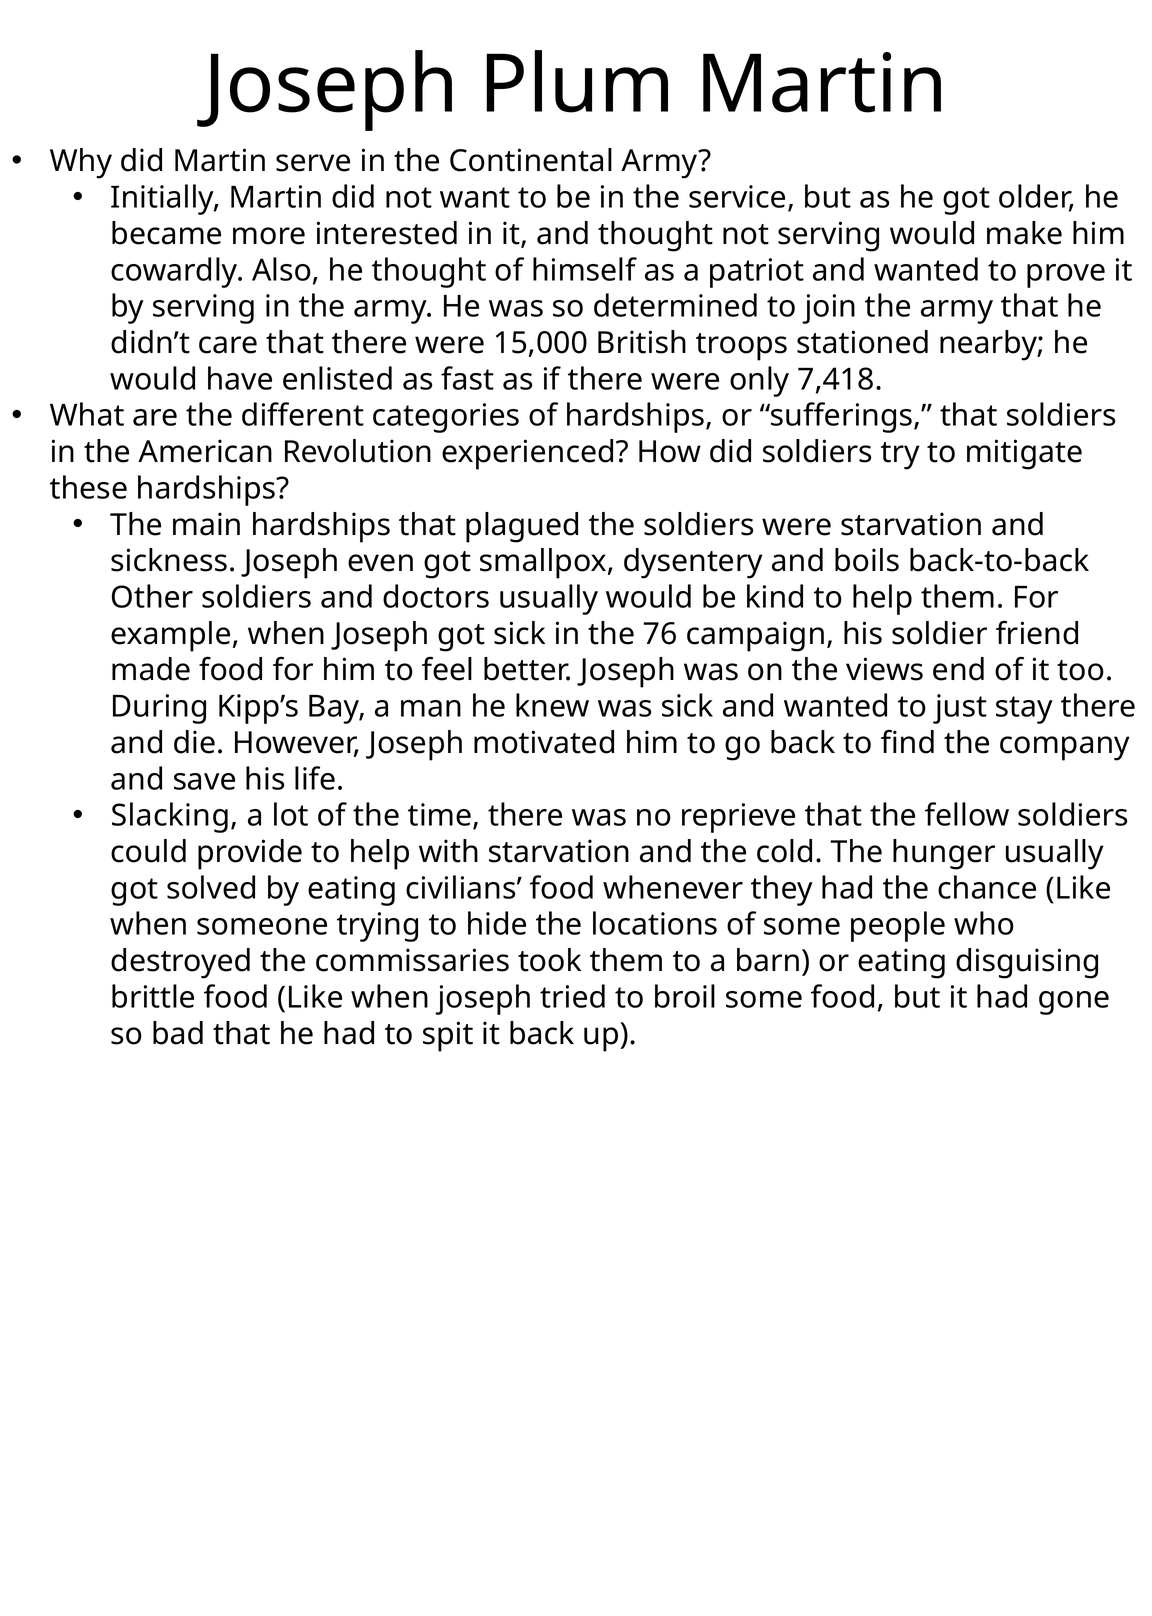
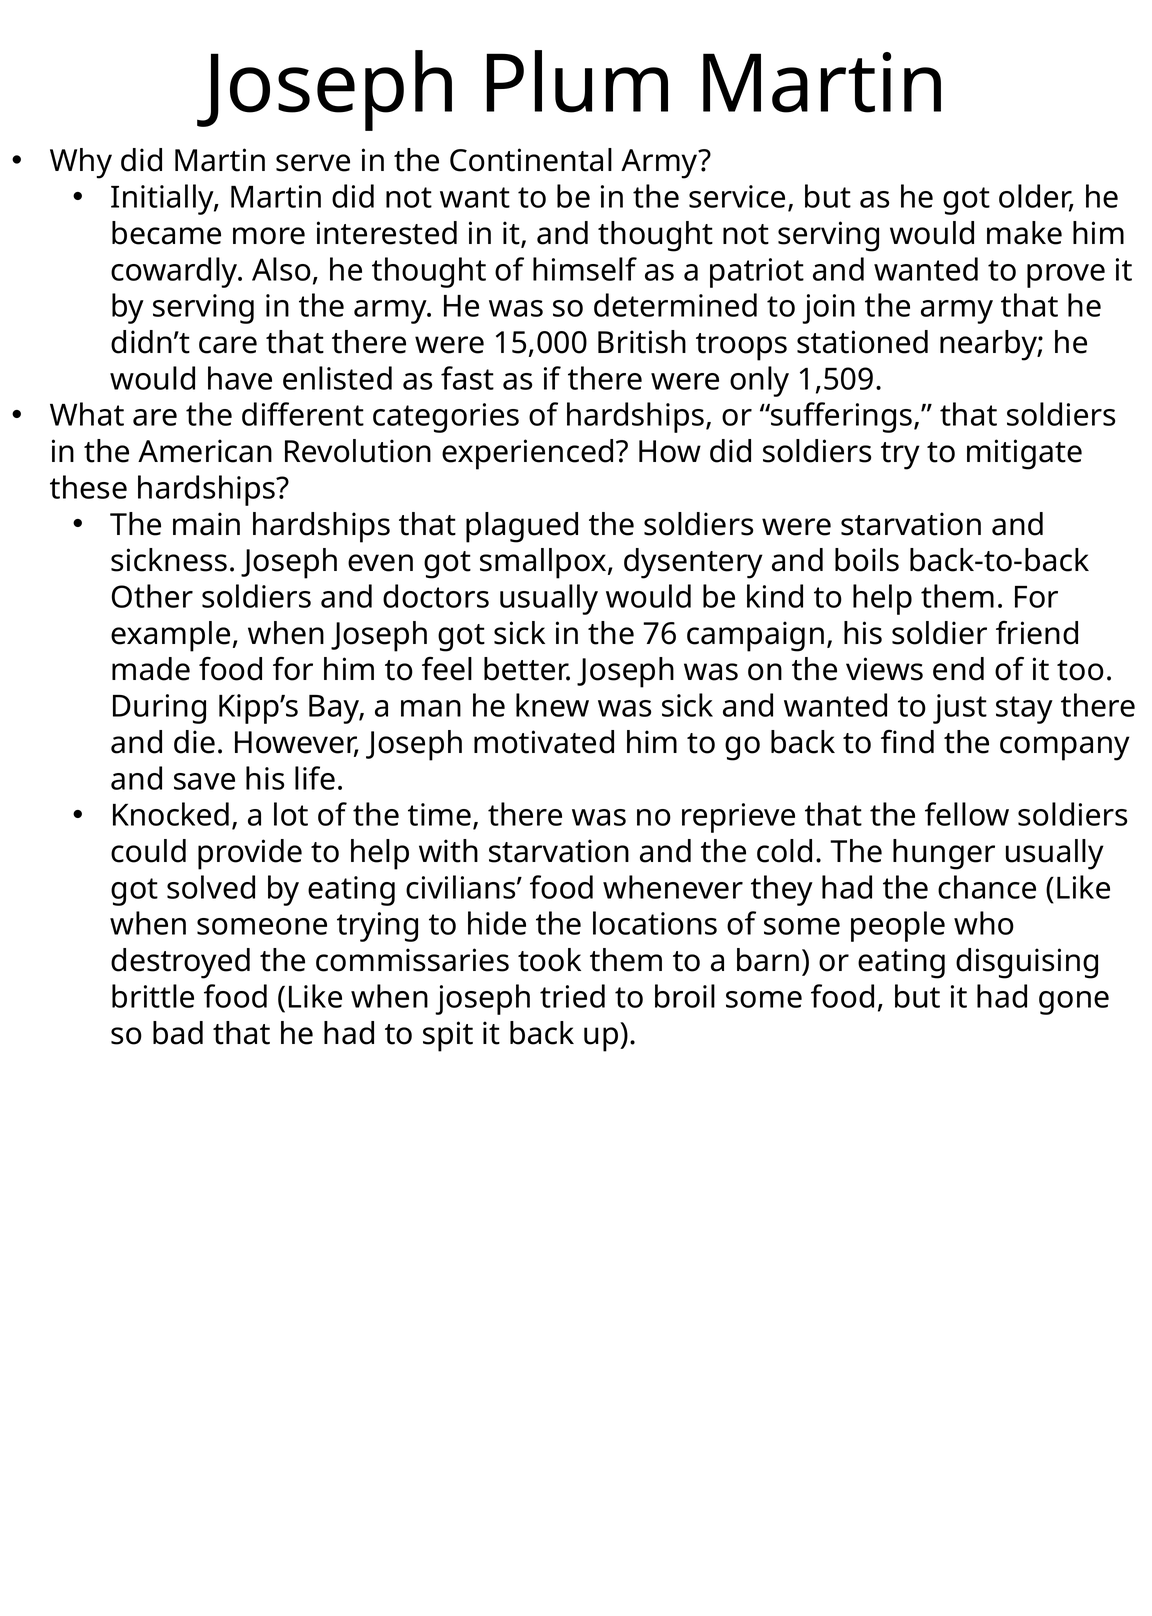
7,418: 7,418 -> 1,509
Slacking: Slacking -> Knocked
